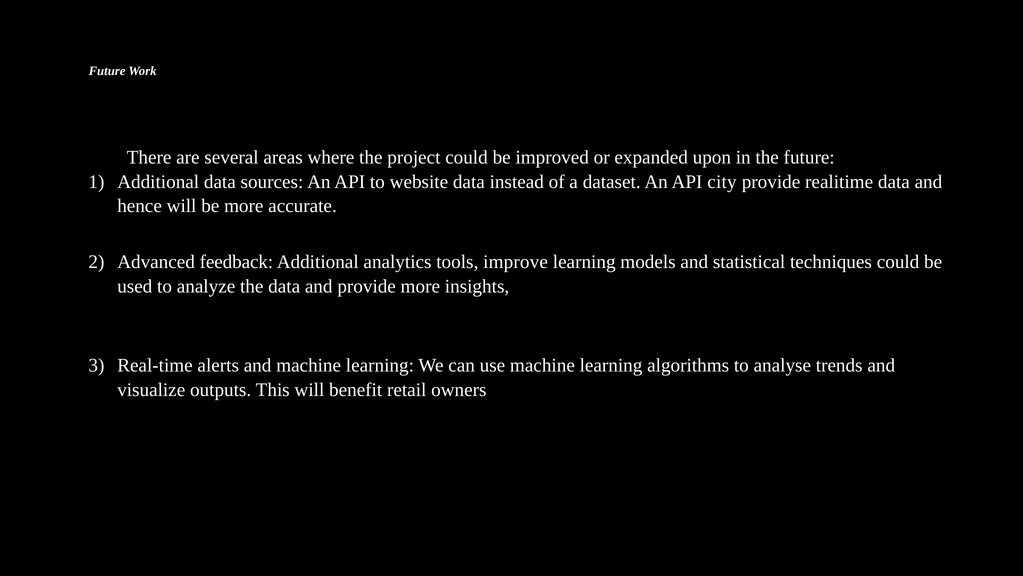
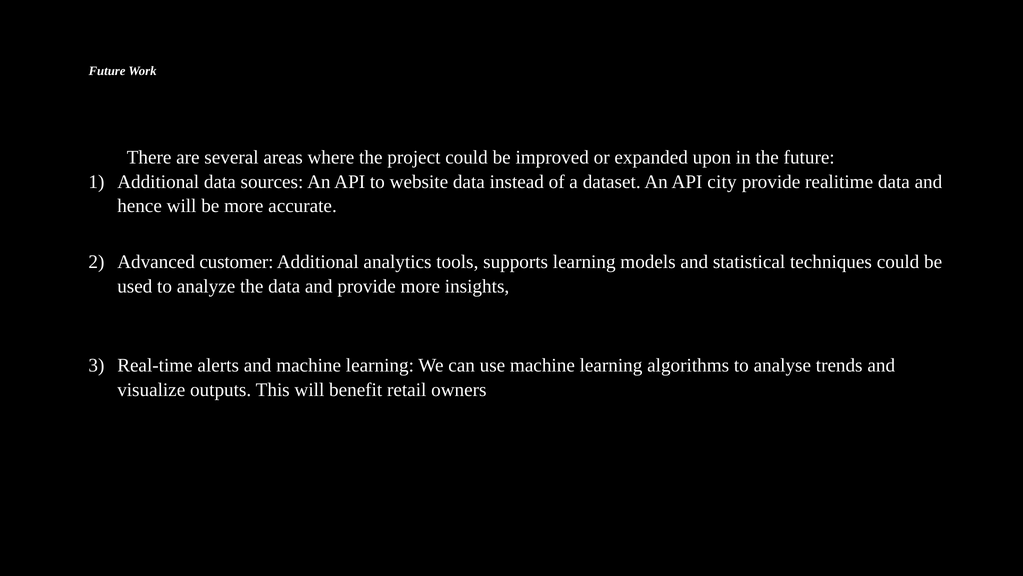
feedback: feedback -> customer
improve: improve -> supports
